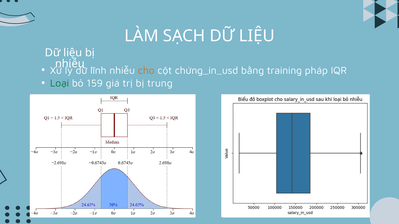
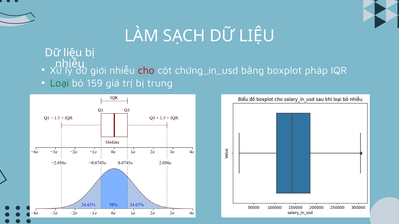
lĩnh: lĩnh -> giới
cho colour: orange -> red
training: training -> boxplot
